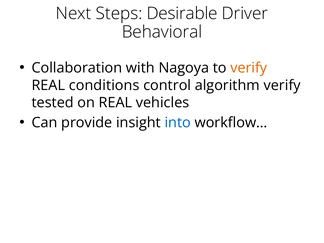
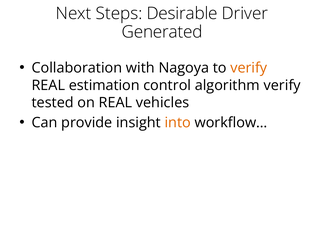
Behavioral: Behavioral -> Generated
conditions: conditions -> estimation
into colour: blue -> orange
